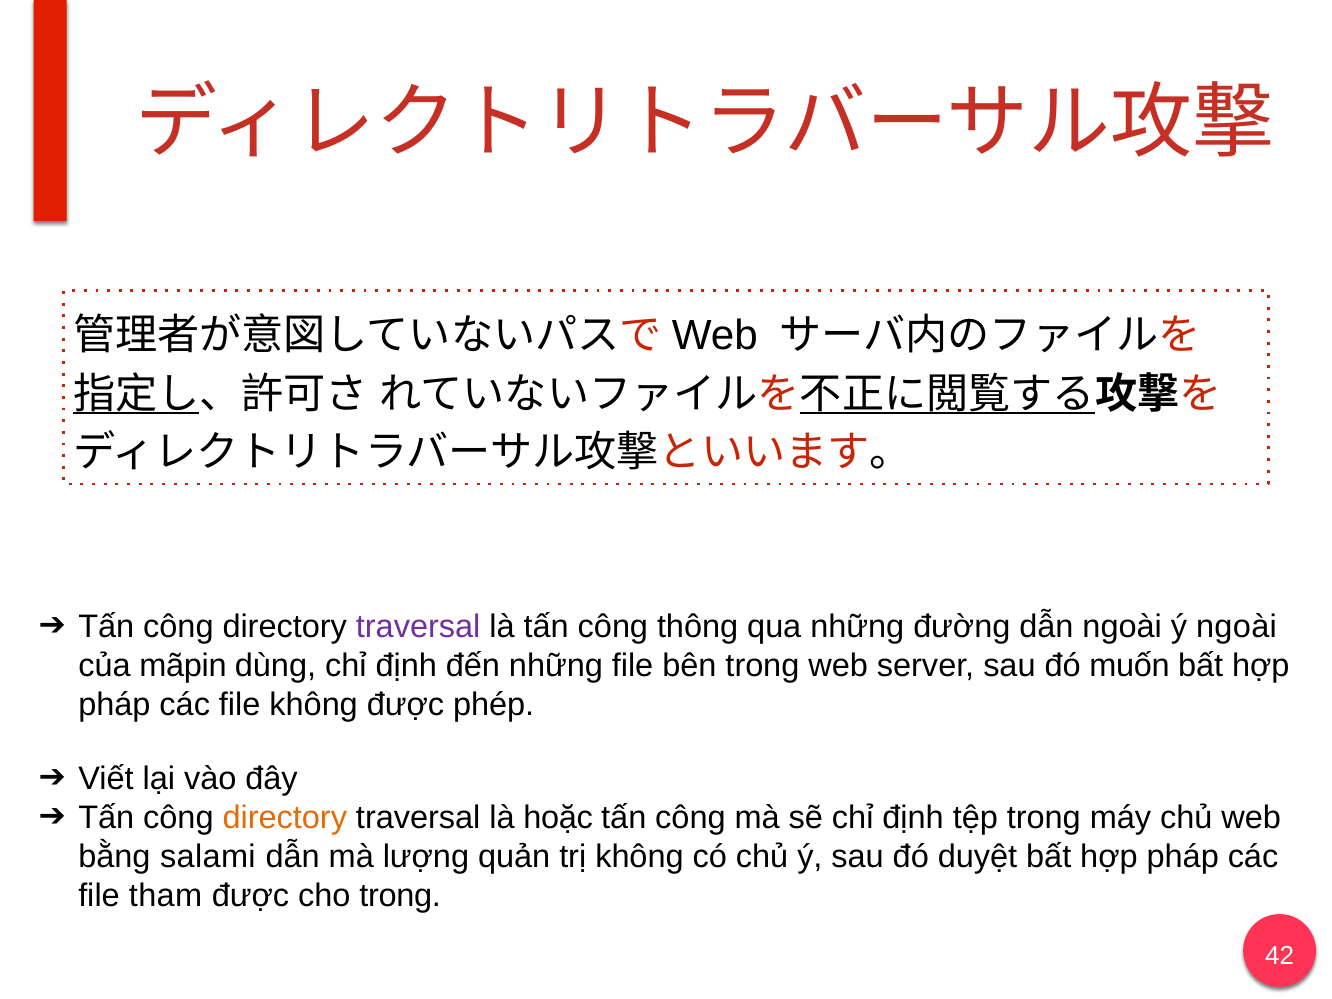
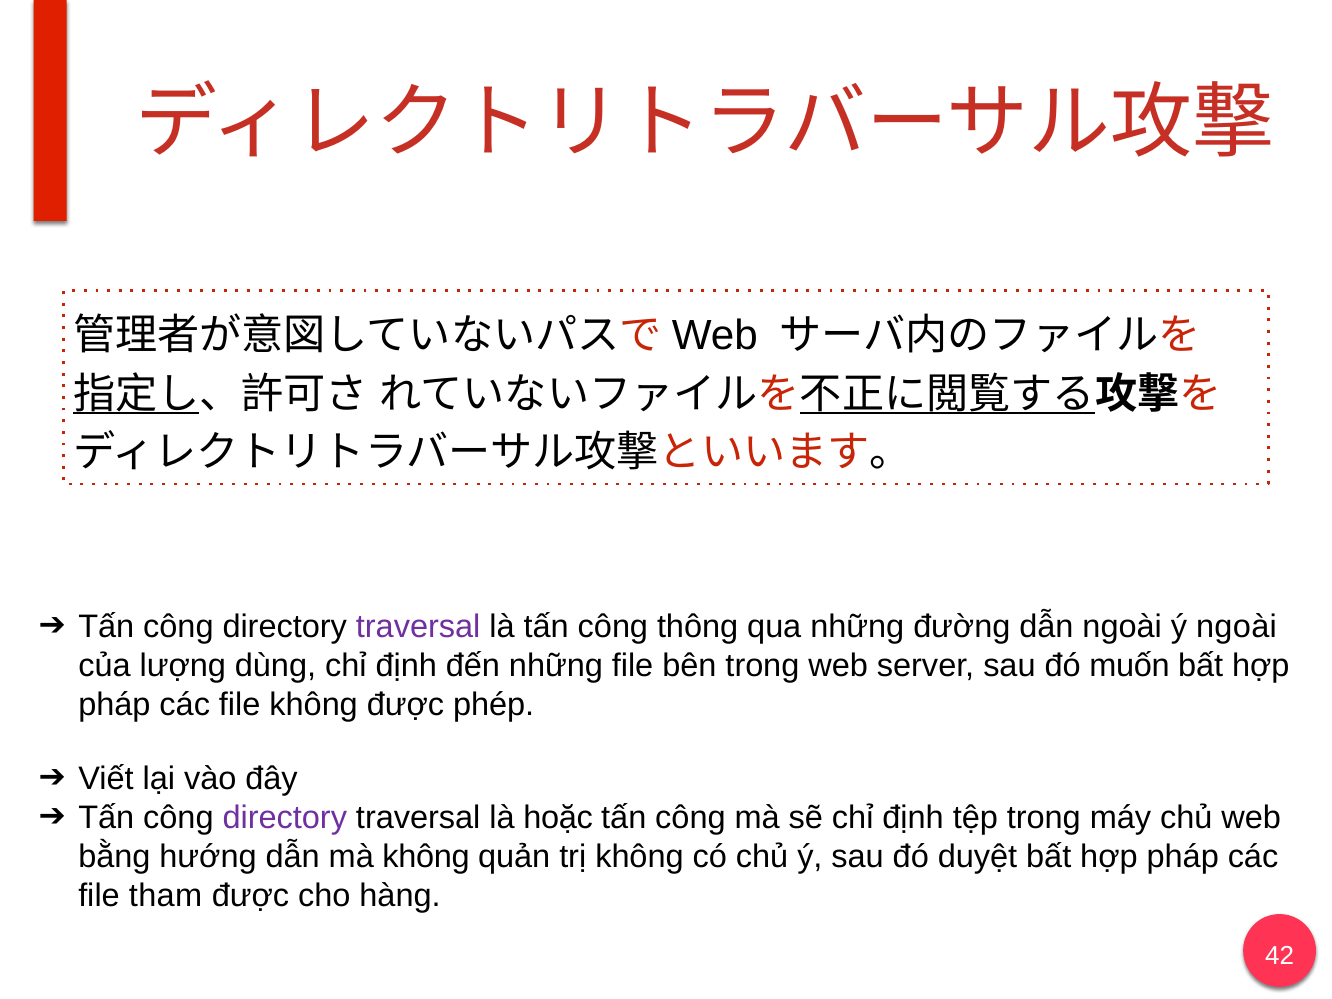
mãpin: mãpin -> lượng
directory at (285, 818) colour: orange -> purple
salami: salami -> hướng
mà lượng: lượng -> không
cho trong: trong -> hàng
